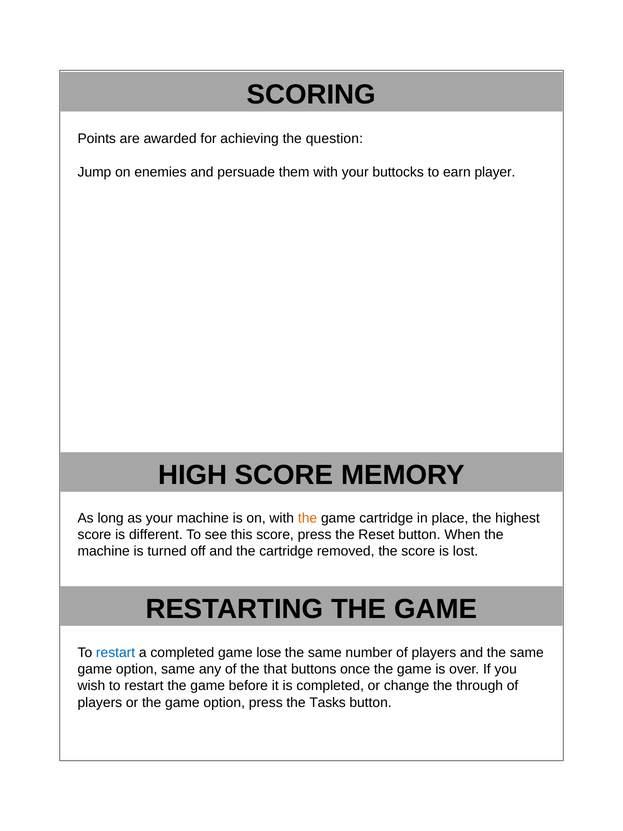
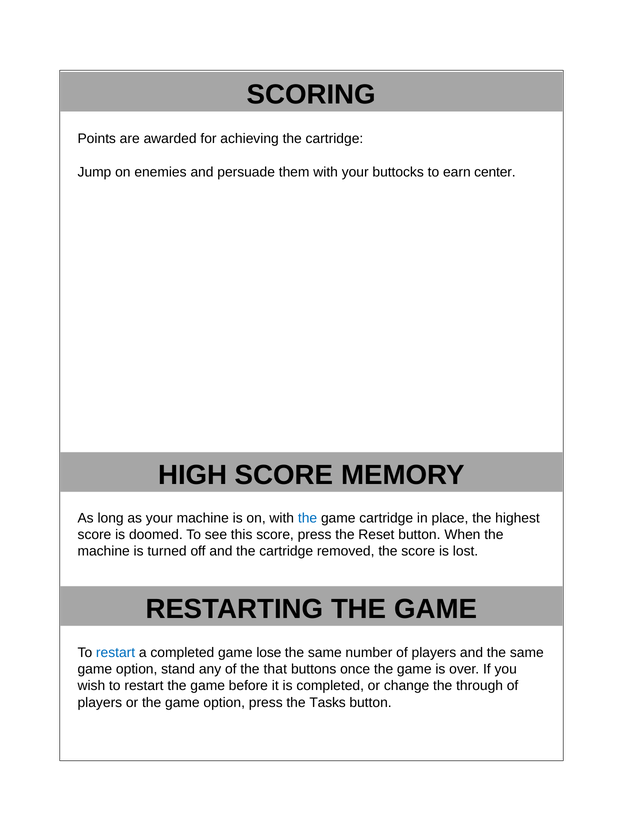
achieving the question: question -> cartridge
player: player -> center
the at (308, 518) colour: orange -> blue
different: different -> doomed
option same: same -> stand
